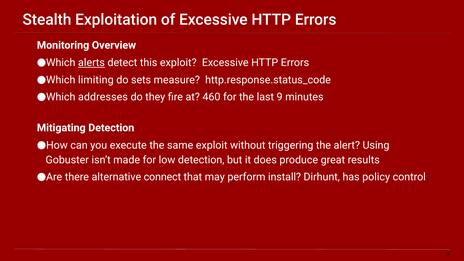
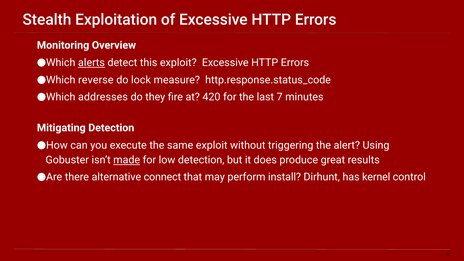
limiting: limiting -> reverse
sets: sets -> lock
460: 460 -> 420
9: 9 -> 7
made underline: none -> present
policy: policy -> kernel
